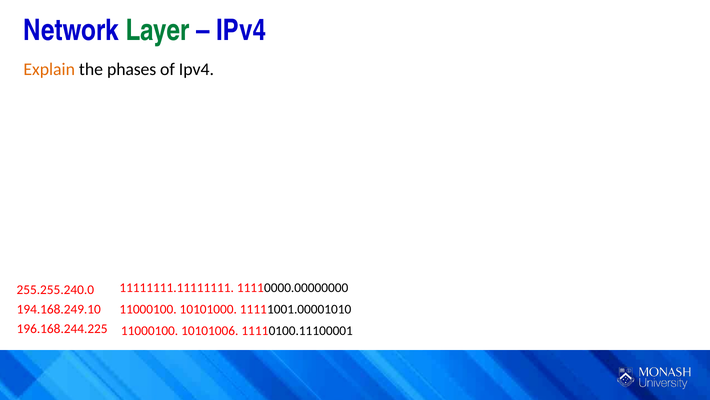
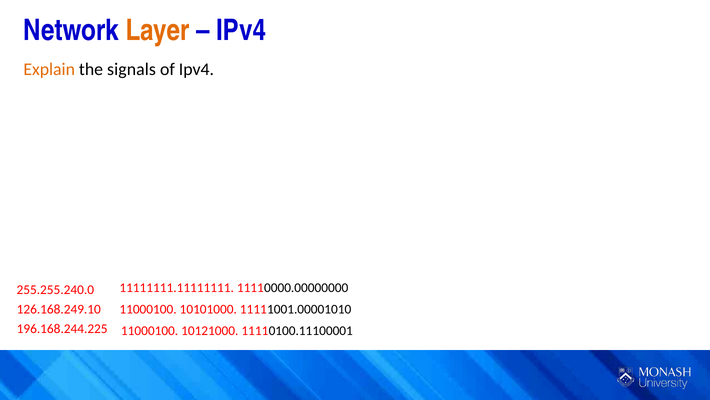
Layer colour: green -> orange
phases: phases -> signals
194.168.249.10: 194.168.249.10 -> 126.168.249.10
10101006: 10101006 -> 10121000
